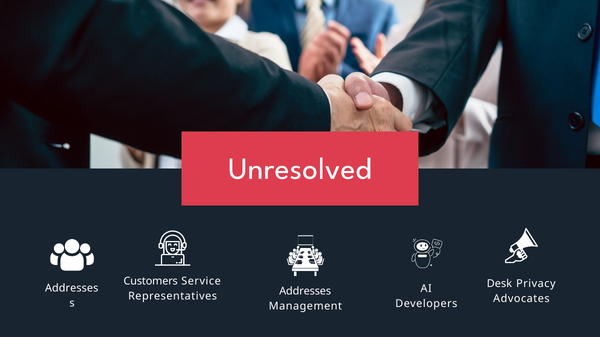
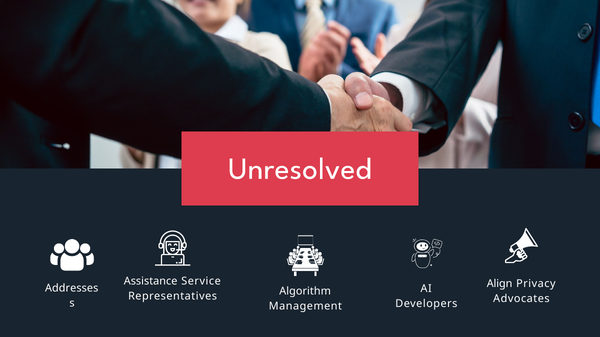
Customers: Customers -> Assistance
Desk: Desk -> Align
Representatives Addresses: Addresses -> Algorithm
